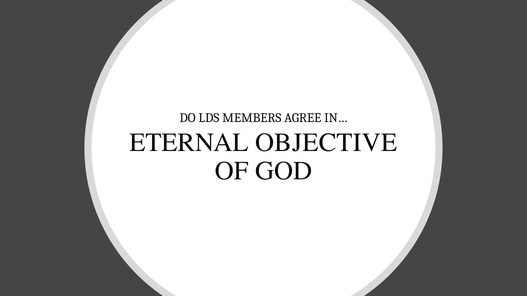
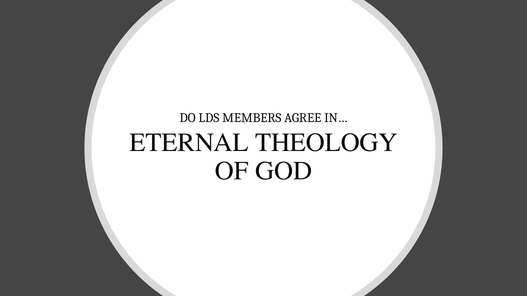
OBJECTIVE: OBJECTIVE -> THEOLOGY
